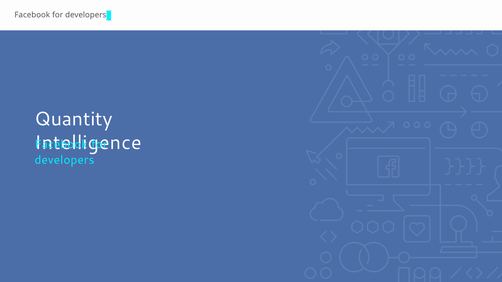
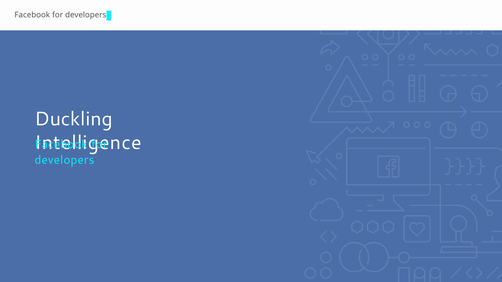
Quantity: Quantity -> Duckling
